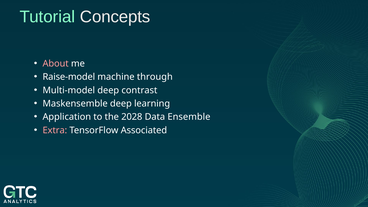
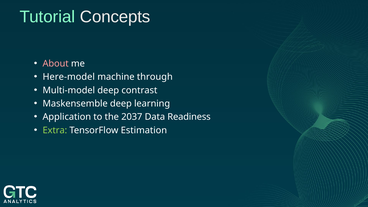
Raise-model: Raise-model -> Here-model
2028: 2028 -> 2037
Ensemble: Ensemble -> Readiness
Extra colour: pink -> light green
Associated: Associated -> Estimation
